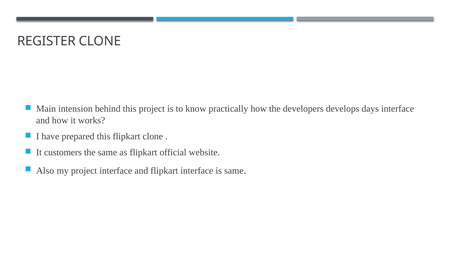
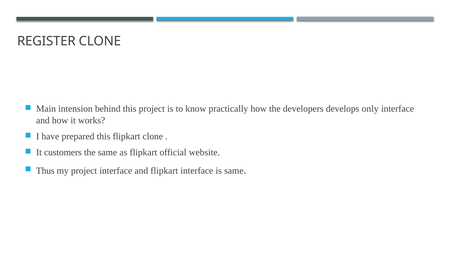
days: days -> only
Also: Also -> Thus
